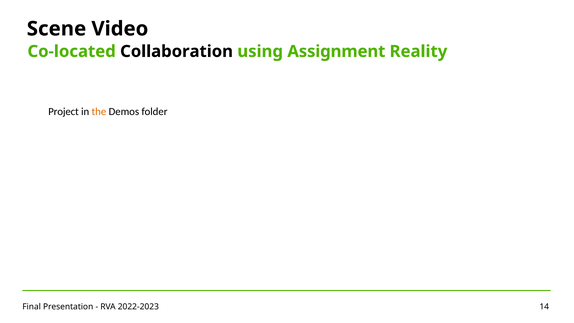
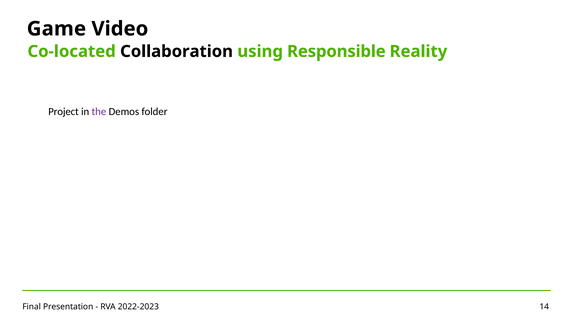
Scene: Scene -> Game
Assignment: Assignment -> Responsible
the colour: orange -> purple
